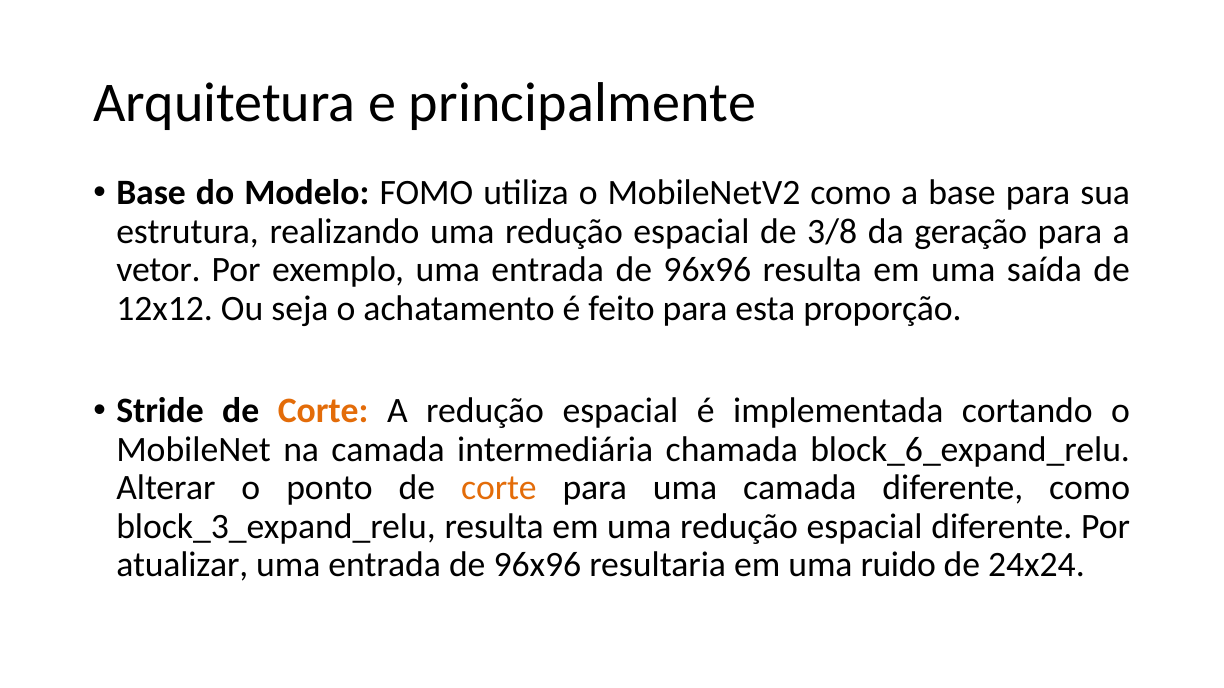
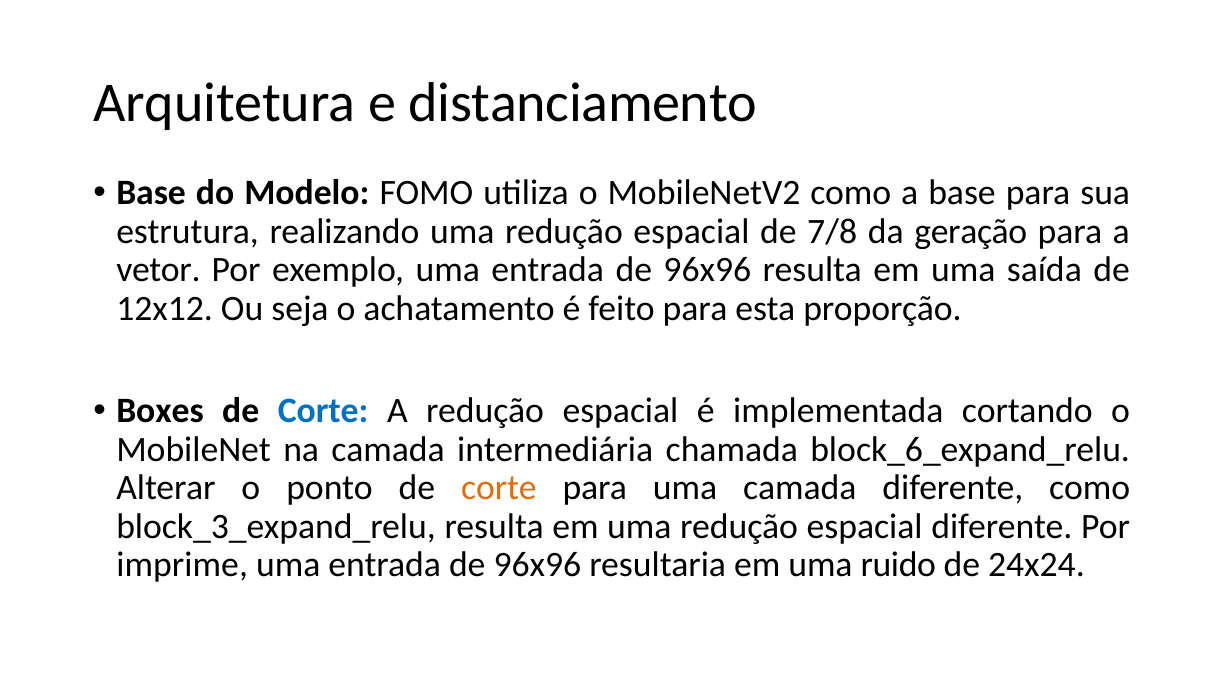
principalmente: principalmente -> distanciamento
3/8: 3/8 -> 7/8
Stride: Stride -> Boxes
Corte at (323, 411) colour: orange -> blue
atualizar: atualizar -> imprime
